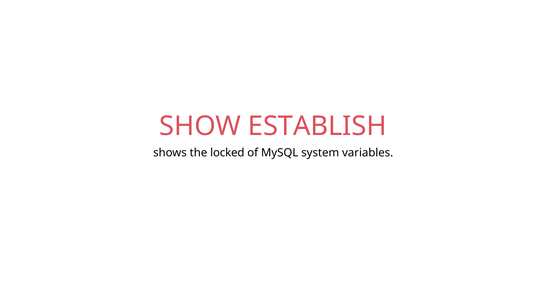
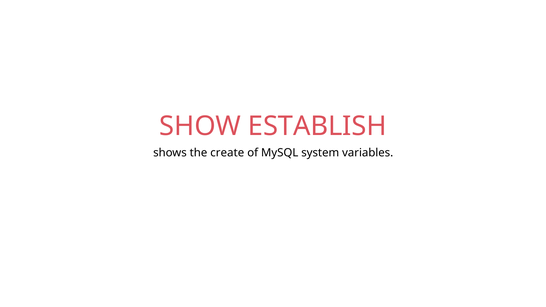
locked: locked -> create
